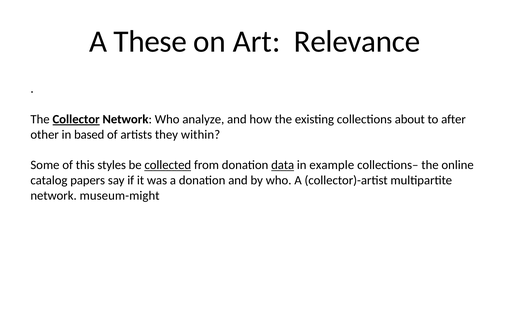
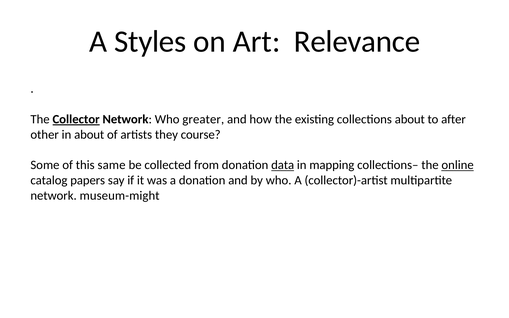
These: These -> Styles
analyze: analyze -> greater
in based: based -> about
within: within -> course
styles: styles -> same
collected underline: present -> none
example: example -> mapping
online underline: none -> present
